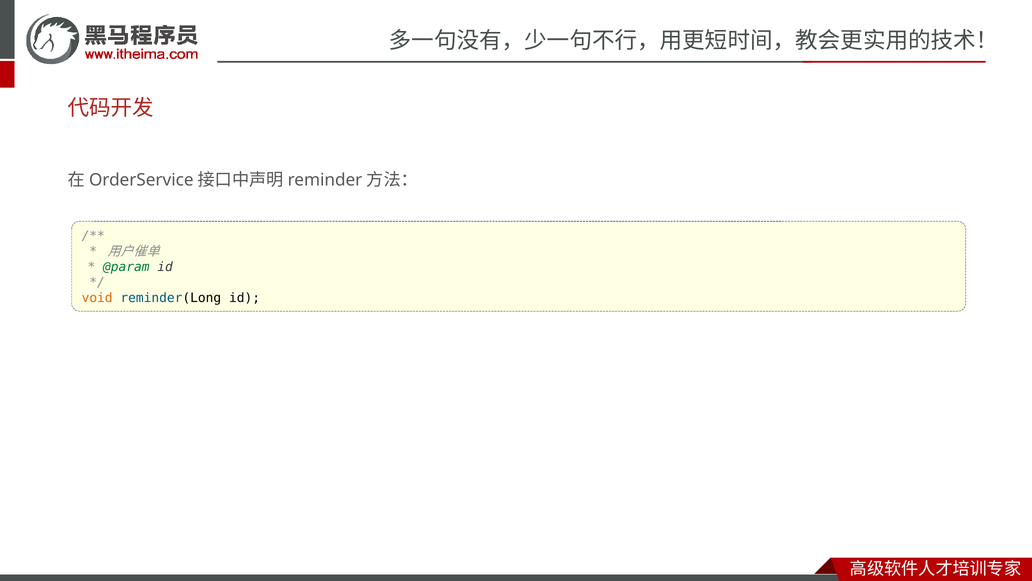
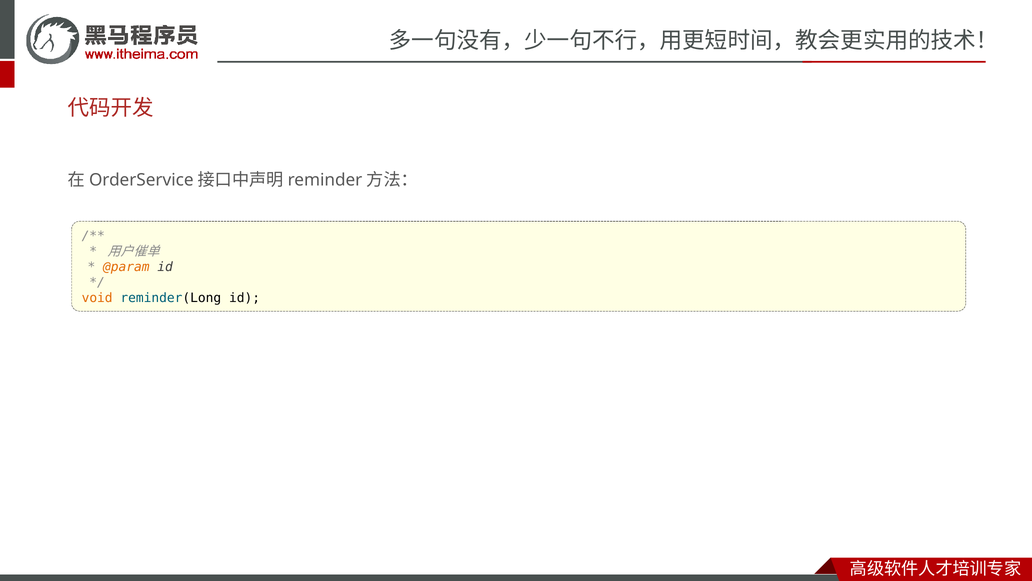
@param colour: green -> orange
